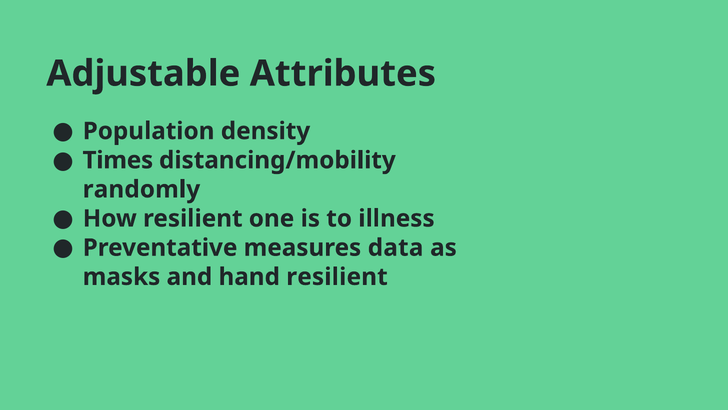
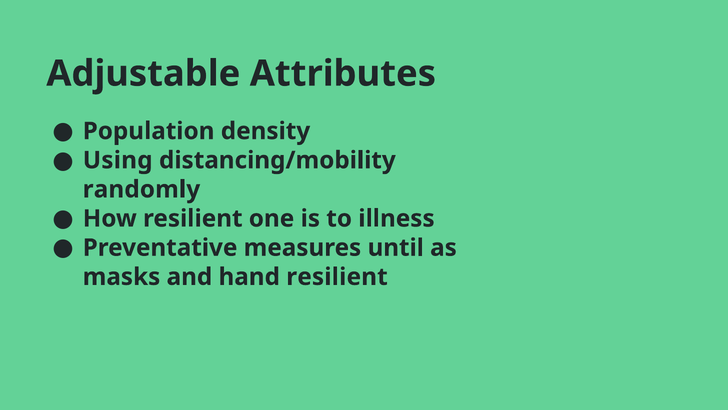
Times: Times -> Using
data: data -> until
